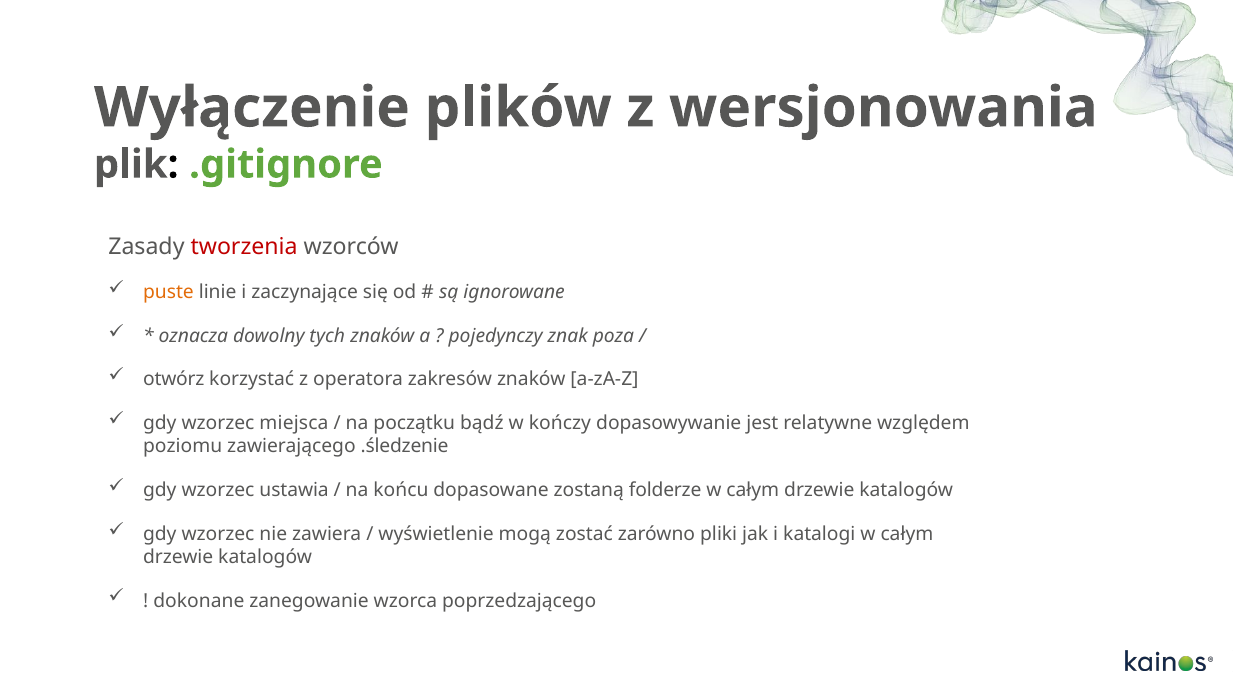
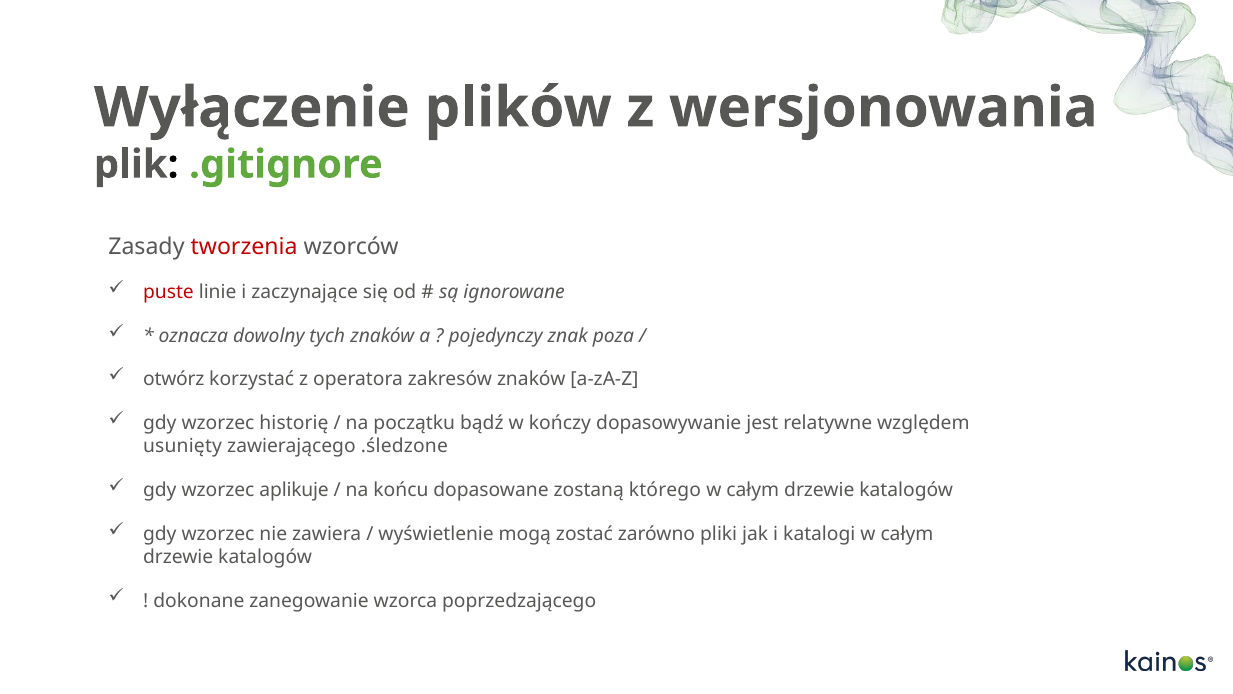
puste colour: orange -> red
miejsca: miejsca -> historię
poziomu: poziomu -> usunięty
.śledzenie: .śledzenie -> .śledzone
ustawia: ustawia -> aplikuje
folderze: folderze -> którego
